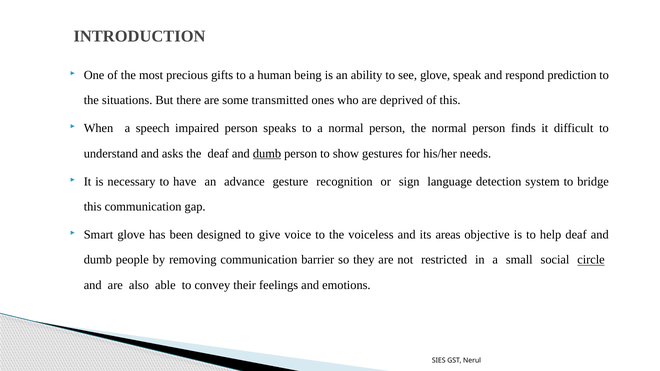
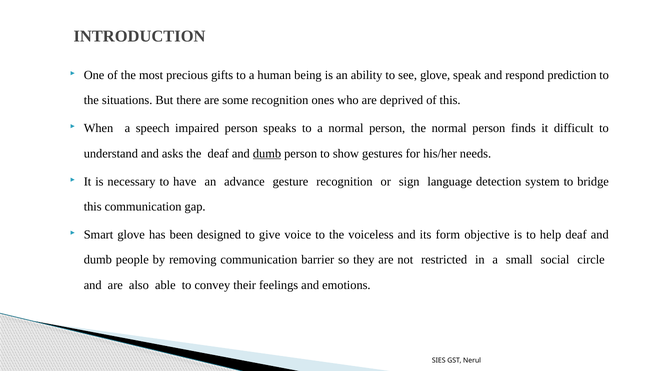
some transmitted: transmitted -> recognition
areas: areas -> form
circle underline: present -> none
